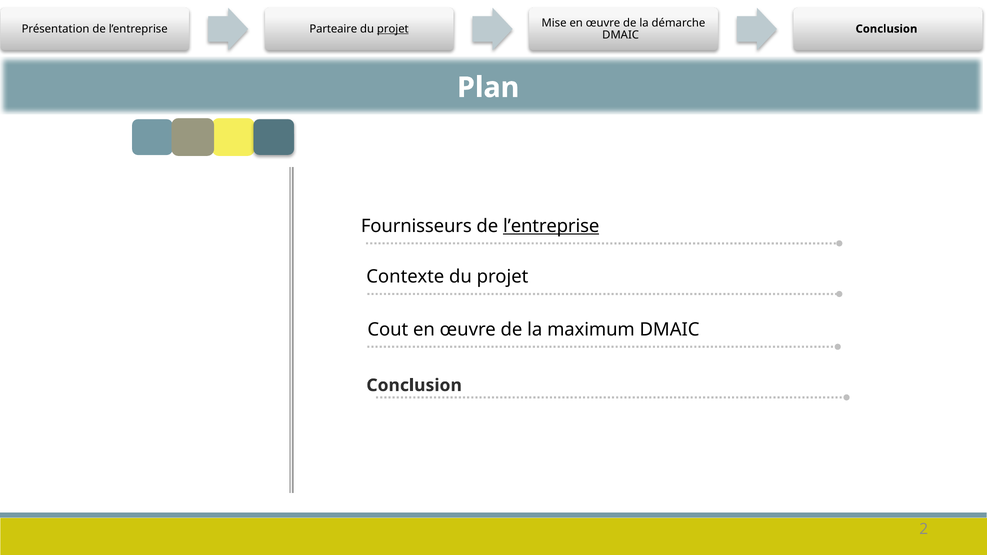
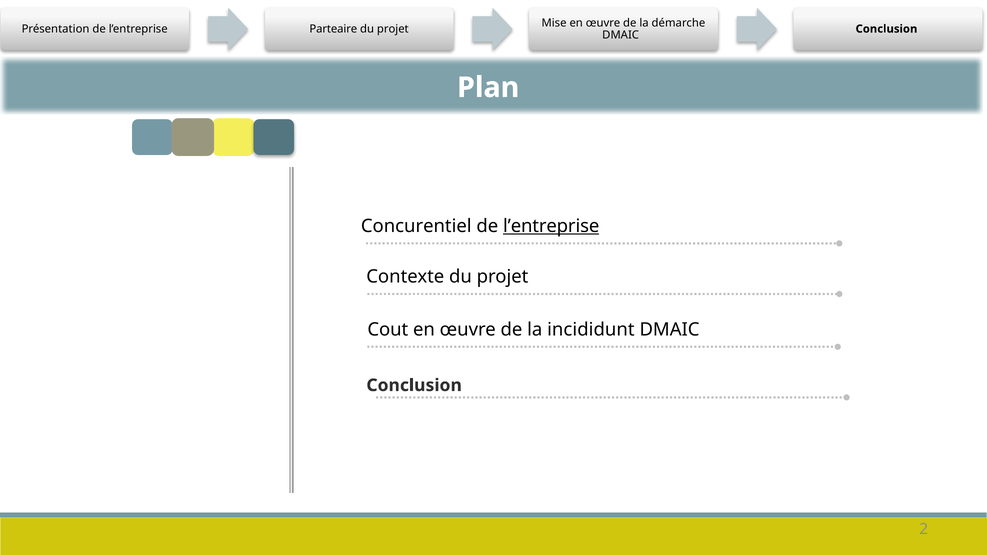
projet at (393, 29) underline: present -> none
Fournisseurs: Fournisseurs -> Concurentiel
maximum: maximum -> incididunt
